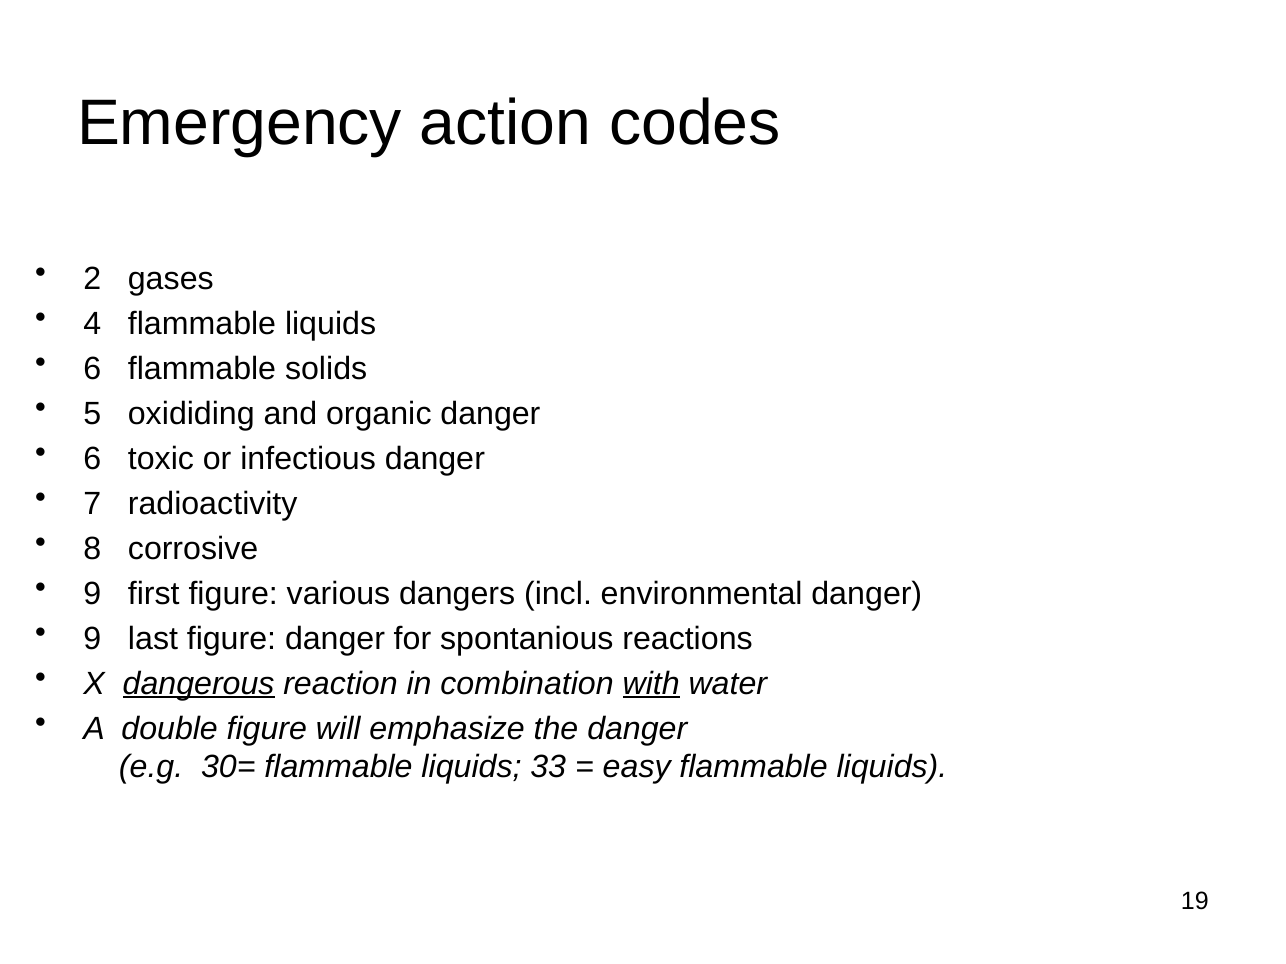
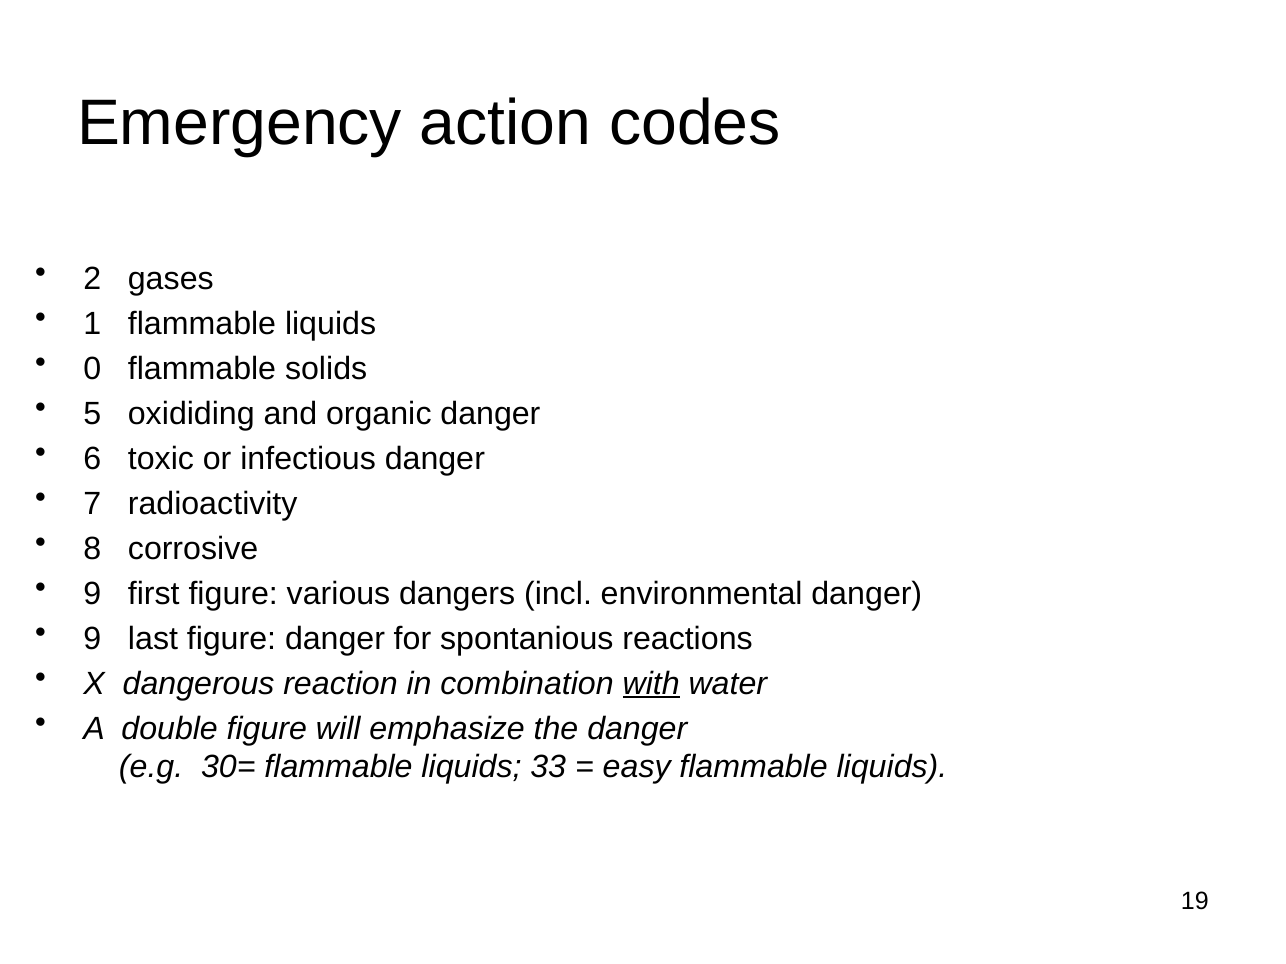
4: 4 -> 1
6 at (92, 369): 6 -> 0
dangerous underline: present -> none
